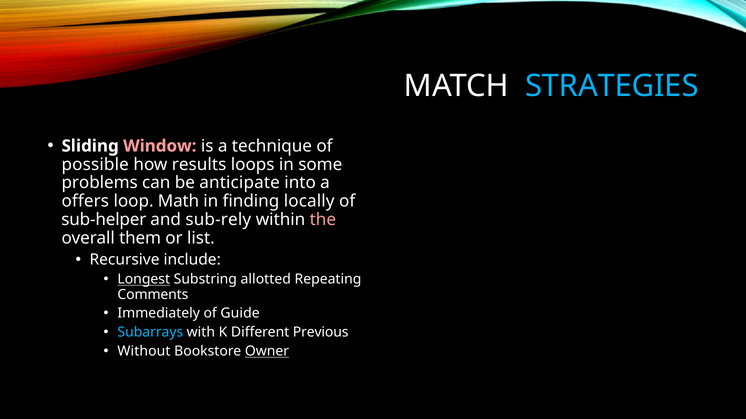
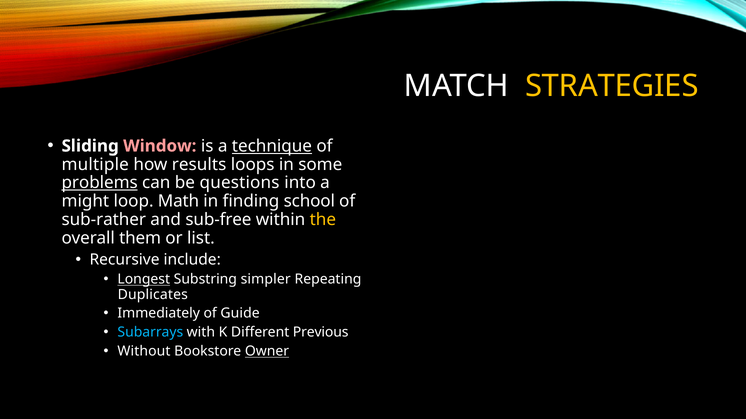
STRATEGIES colour: light blue -> yellow
technique underline: none -> present
possible: possible -> multiple
problems underline: none -> present
anticipate: anticipate -> questions
offers: offers -> might
locally: locally -> school
sub-helper: sub-helper -> sub-rather
sub-rely: sub-rely -> sub-free
the colour: pink -> yellow
allotted: allotted -> simpler
Comments: Comments -> Duplicates
